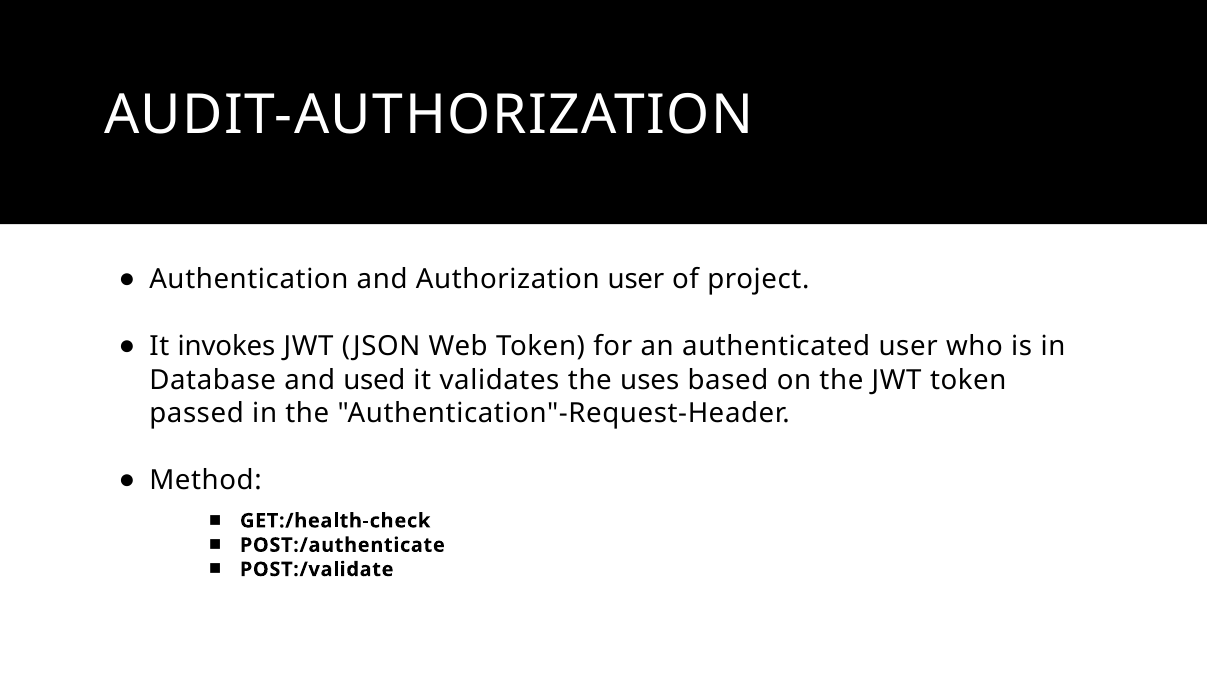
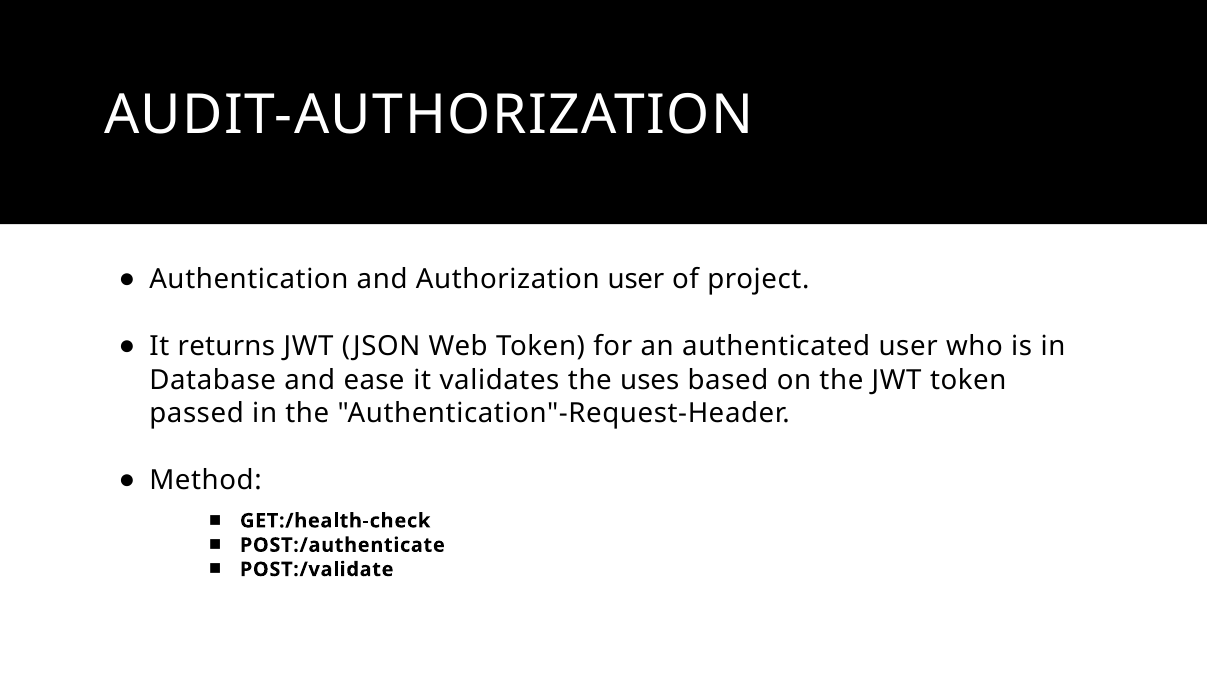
invokes: invokes -> returns
used: used -> ease
